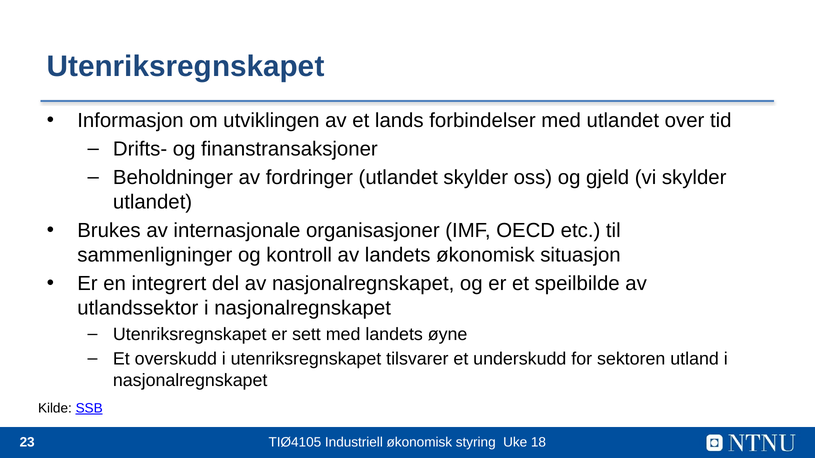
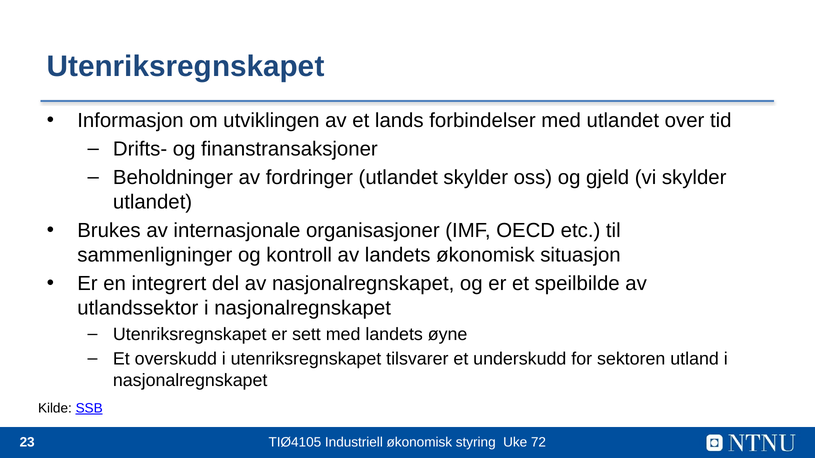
18: 18 -> 72
